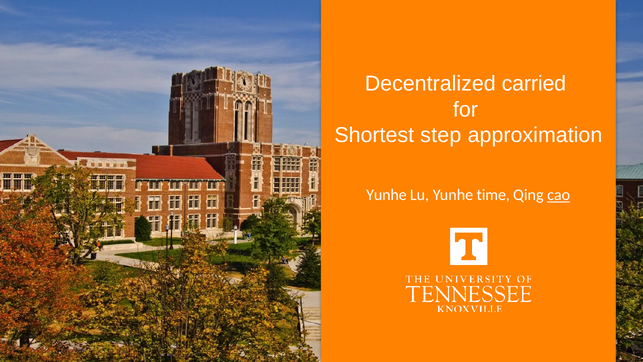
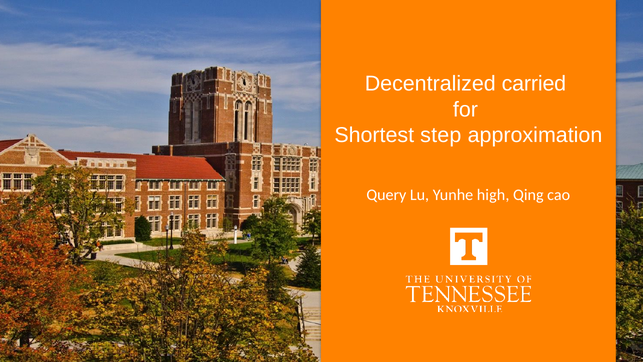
Yunhe at (386, 195): Yunhe -> Query
time: time -> high
cao underline: present -> none
